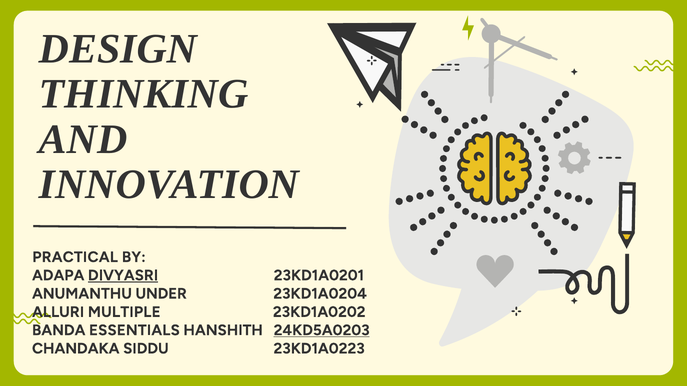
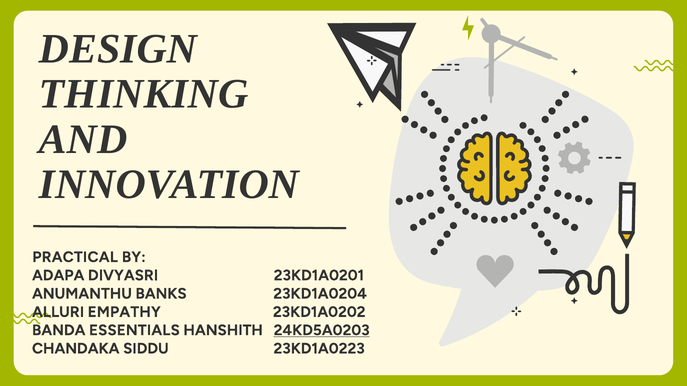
DIVYASRI underline: present -> none
UNDER: UNDER -> BANKS
MULTIPLE: MULTIPLE -> EMPATHY
